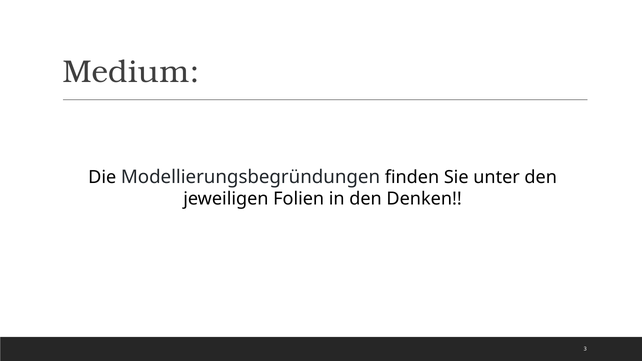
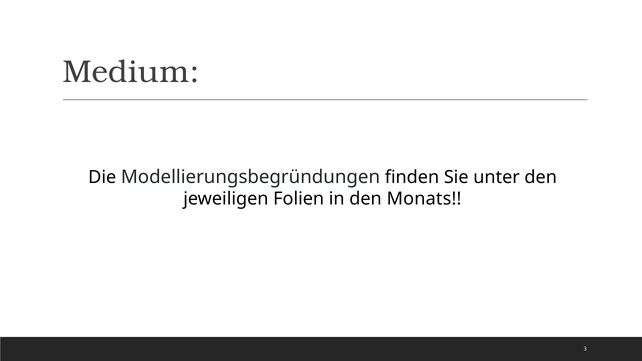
Denken: Denken -> Monats
